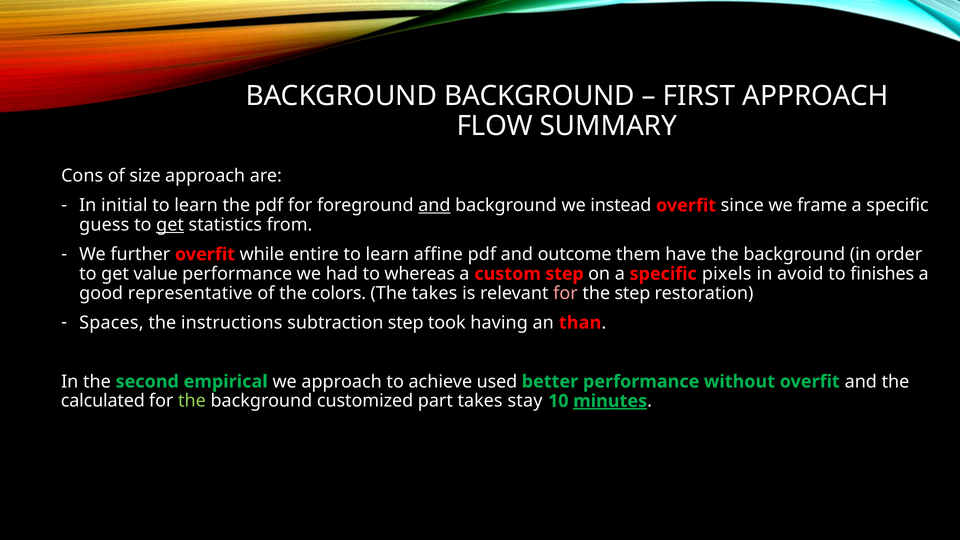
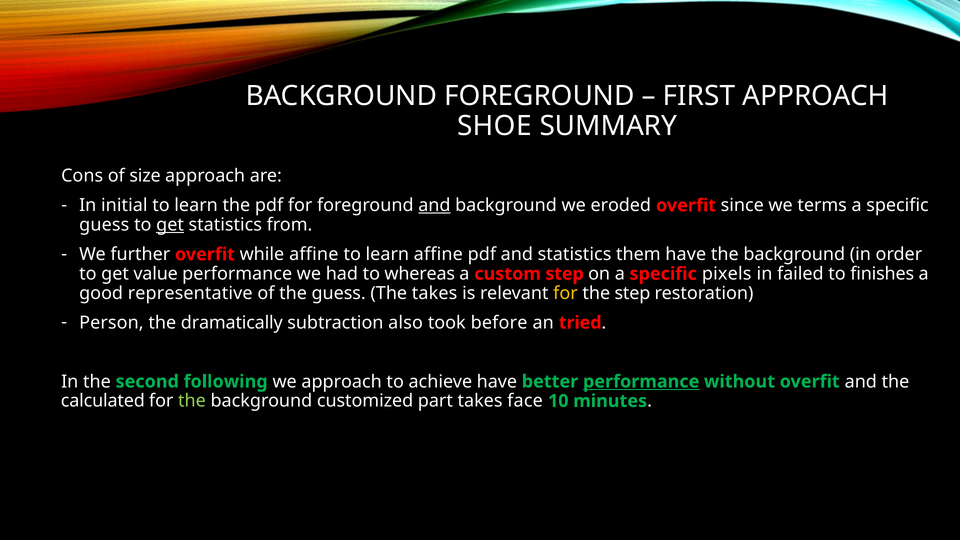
BACKGROUND BACKGROUND: BACKGROUND -> FOREGROUND
FLOW: FLOW -> SHOE
instead: instead -> eroded
frame: frame -> terms
while entire: entire -> affine
and outcome: outcome -> statistics
avoid: avoid -> failed
the colors: colors -> guess
for at (565, 293) colour: pink -> yellow
Spaces: Spaces -> Person
instructions: instructions -> dramatically
subtraction step: step -> also
having: having -> before
than: than -> tried
empirical: empirical -> following
achieve used: used -> have
performance at (641, 382) underline: none -> present
stay: stay -> face
minutes underline: present -> none
